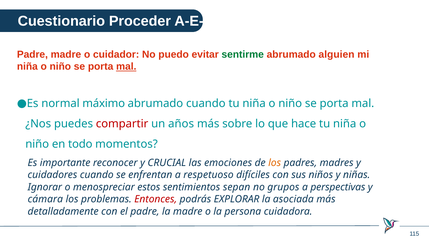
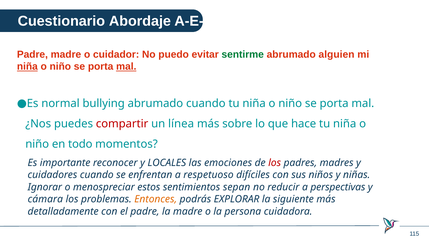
Proceder: Proceder -> Abordaje
niña at (27, 67) underline: none -> present
máximo: máximo -> bullying
años: años -> línea
CRUCIAL: CRUCIAL -> LOCALES
los at (275, 163) colour: orange -> red
grupos: grupos -> reducir
Entonces colour: red -> orange
asociada: asociada -> siguiente
